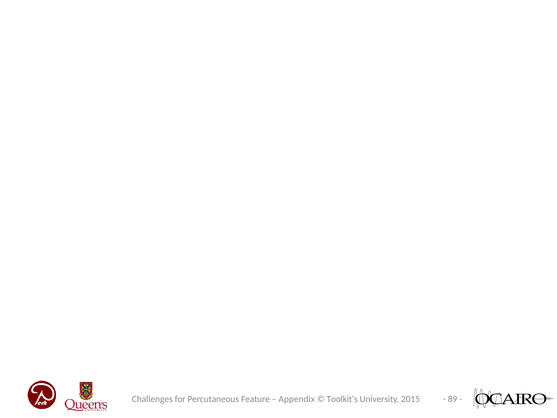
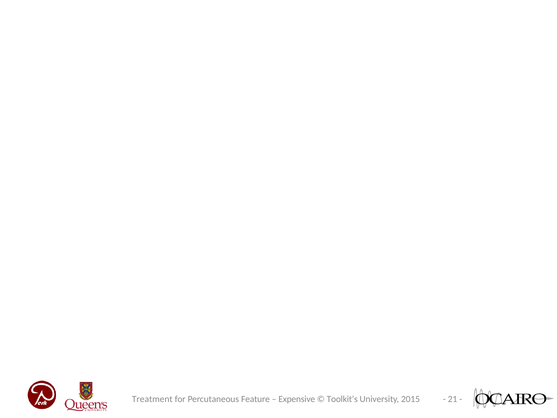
89: 89 -> 21
Challenges: Challenges -> Treatment
Appendix: Appendix -> Expensive
